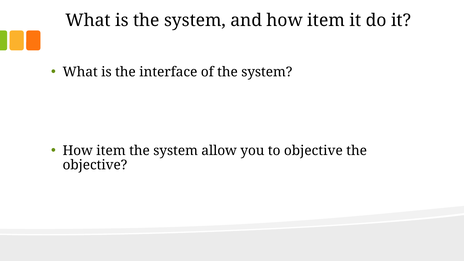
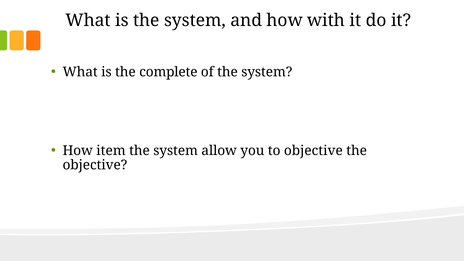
and how item: item -> with
interface: interface -> complete
